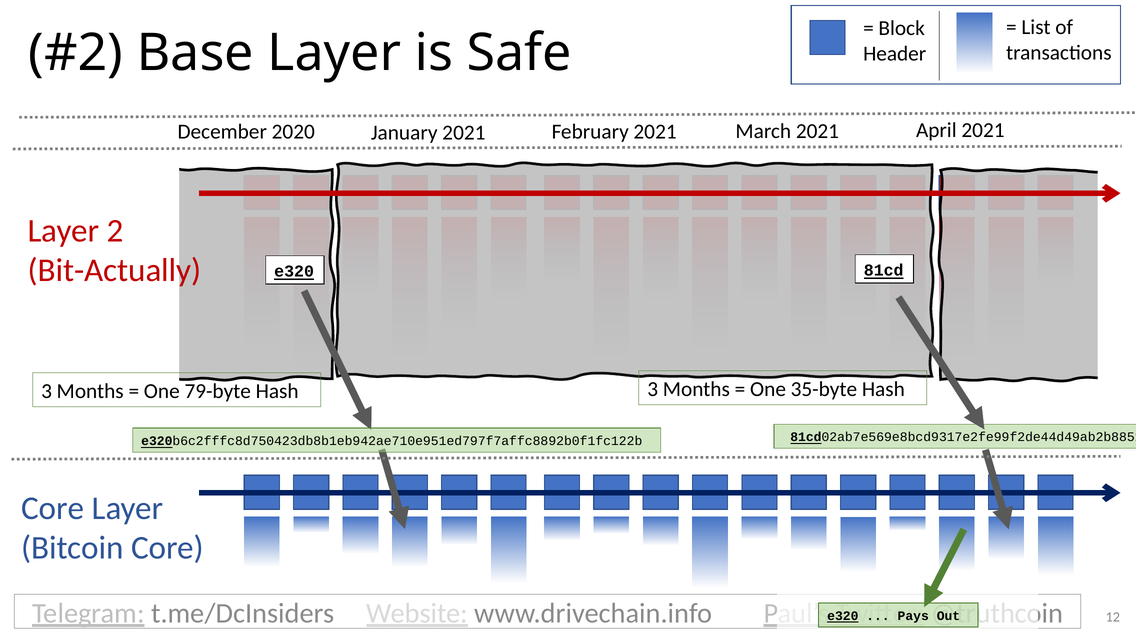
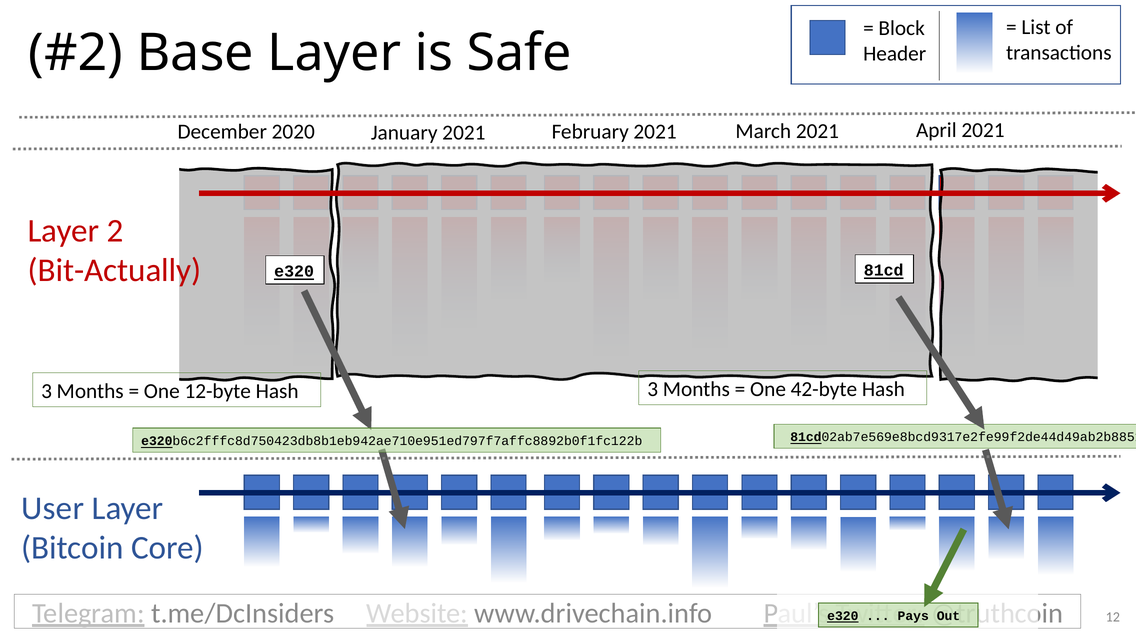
35-byte: 35-byte -> 42-byte
79-byte: 79-byte -> 12-byte
Core at (53, 508): Core -> User
